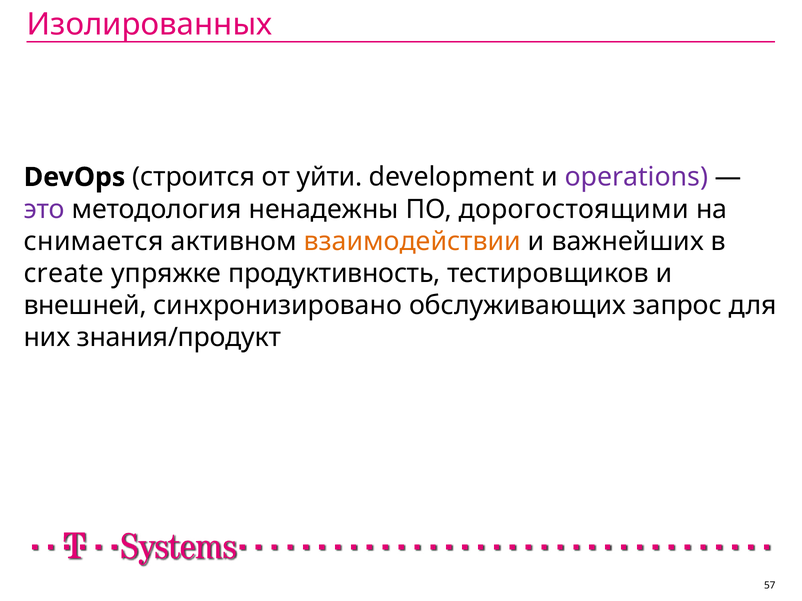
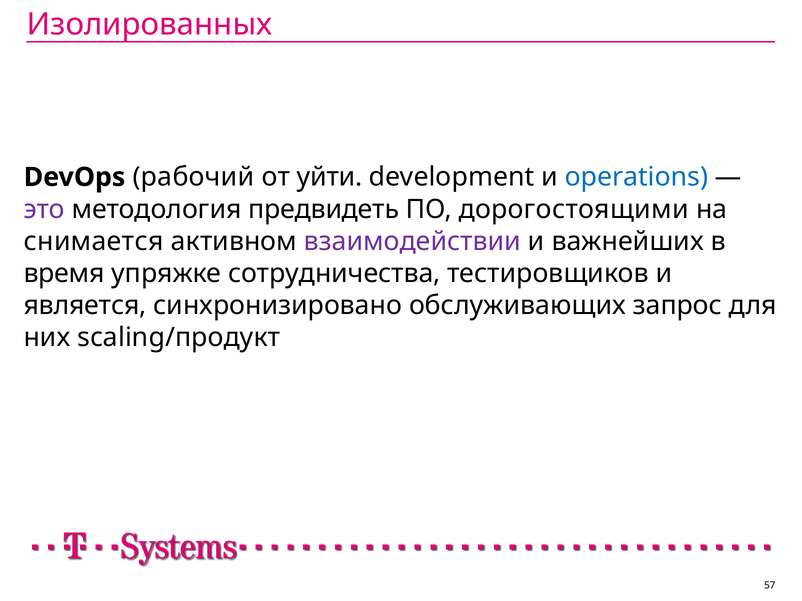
строится: строится -> рабочий
operations colour: purple -> blue
ненадежны: ненадежны -> предвидеть
взаимодействии colour: orange -> purple
create: create -> время
продуктивность: продуктивность -> сотрудничества
внешней: внешней -> является
знания/продукт: знания/продукт -> scaling/продукт
